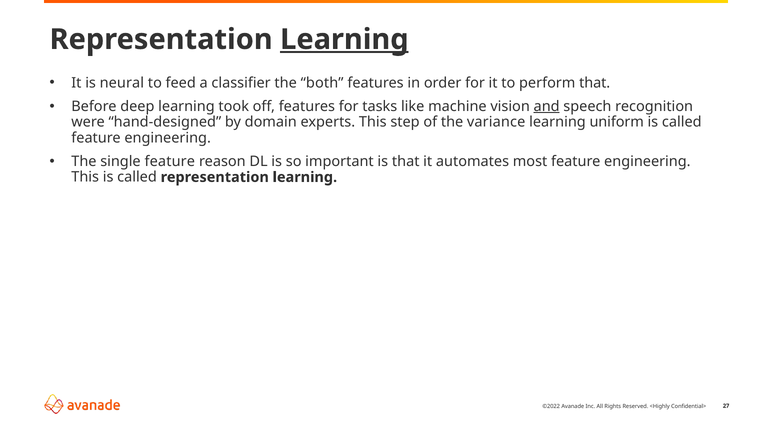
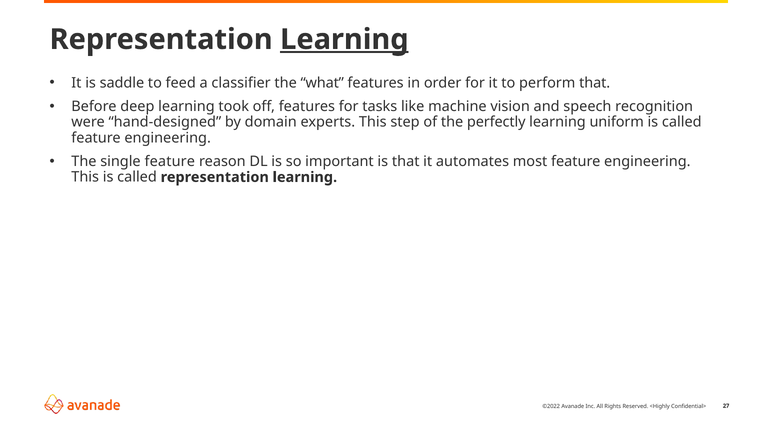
neural: neural -> saddle
both: both -> what
and underline: present -> none
variance: variance -> perfectly
